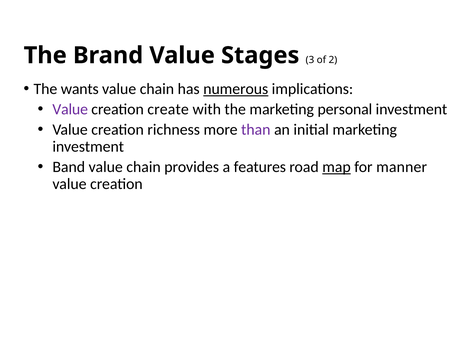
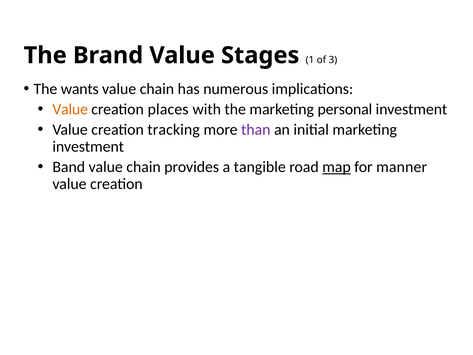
3: 3 -> 1
2: 2 -> 3
numerous underline: present -> none
Value at (70, 109) colour: purple -> orange
create: create -> places
richness: richness -> tracking
features: features -> tangible
